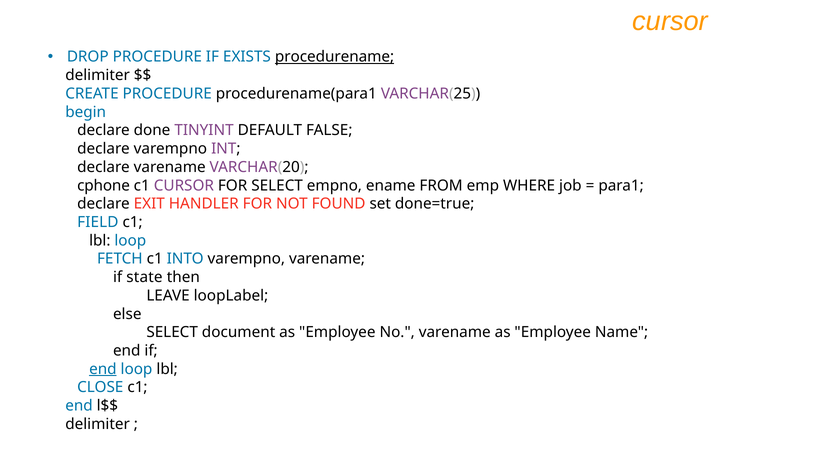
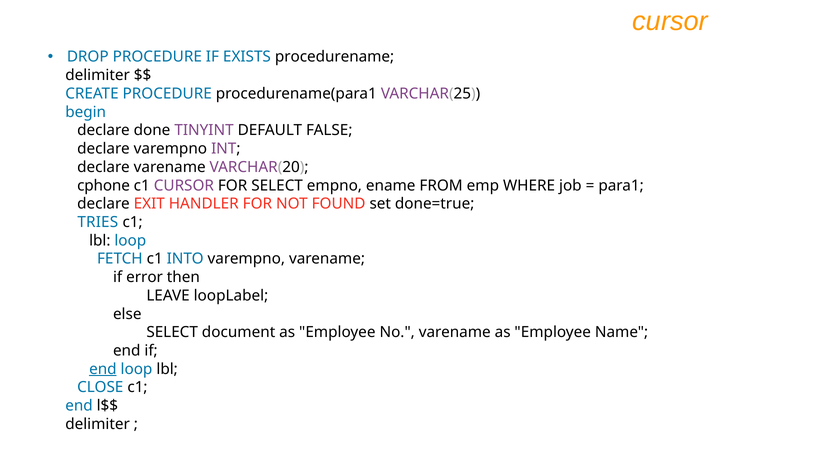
procedurename underline: present -> none
FIELD: FIELD -> TRIES
state: state -> error
